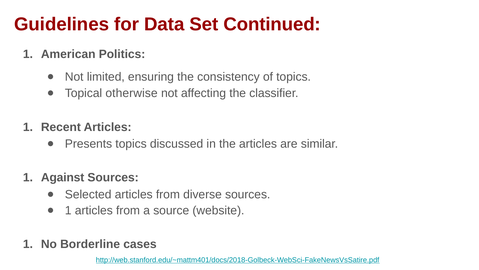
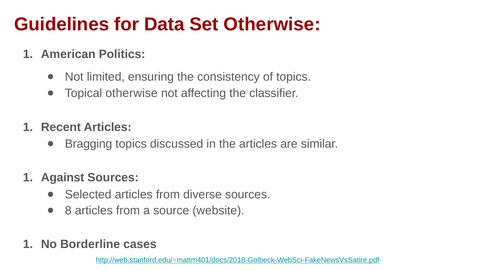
Set Continued: Continued -> Otherwise
Presents: Presents -> Bragging
1 at (68, 210): 1 -> 8
